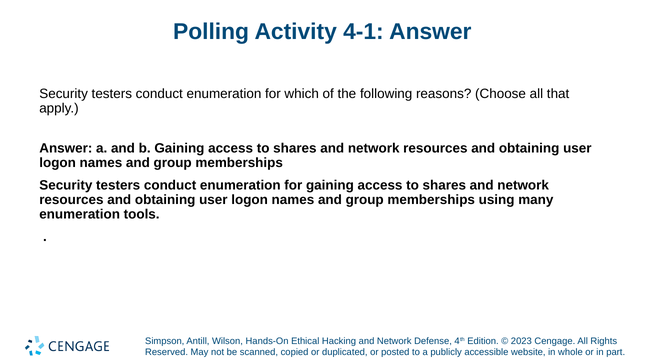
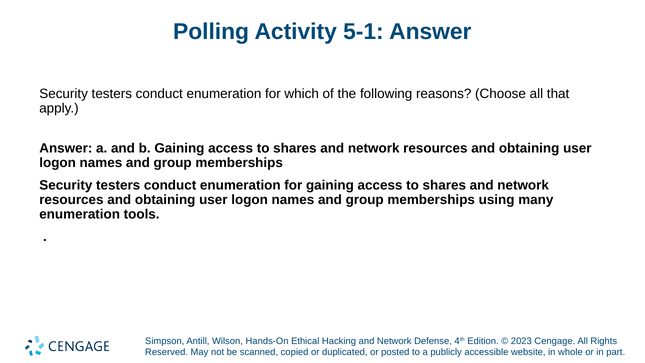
4-1: 4-1 -> 5-1
